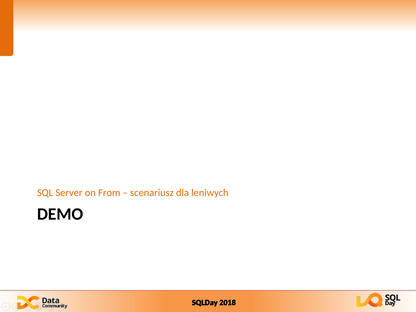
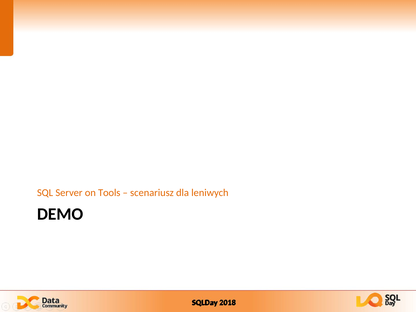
From: From -> Tools
